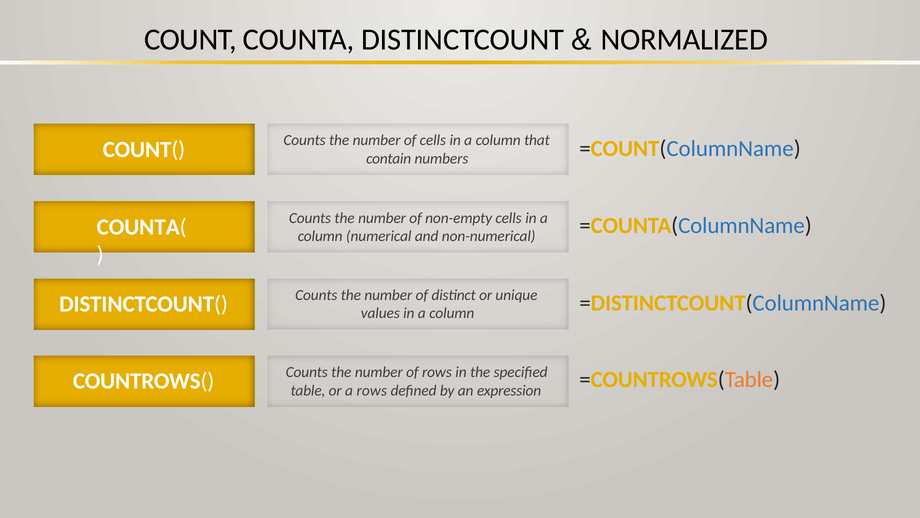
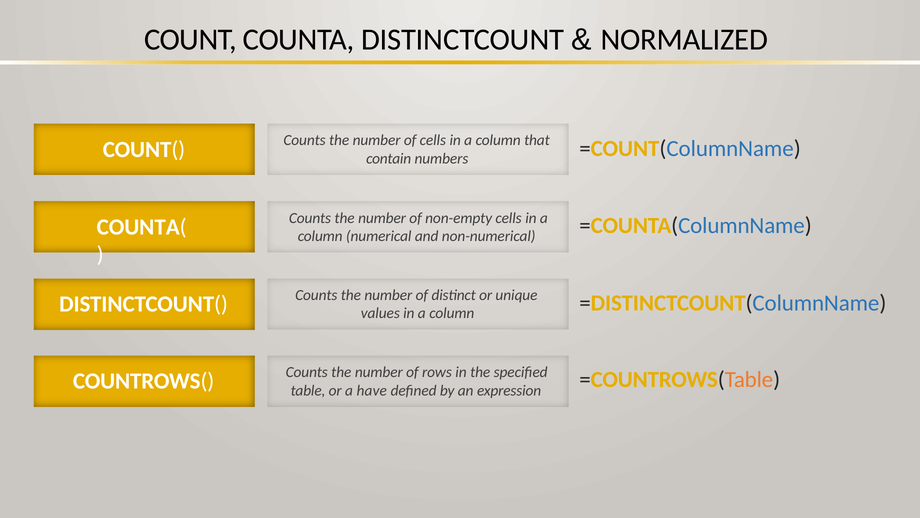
a rows: rows -> have
